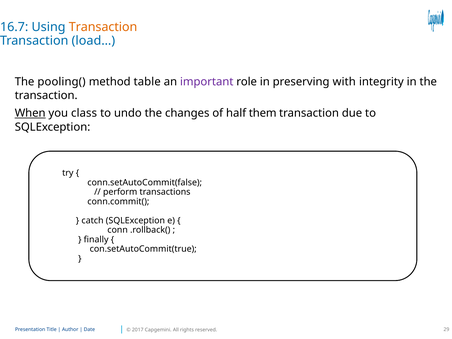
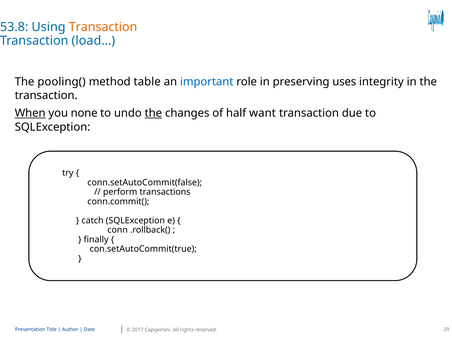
16.7: 16.7 -> 53.8
important colour: purple -> blue
with: with -> uses
class: class -> none
the at (153, 113) underline: none -> present
them: them -> want
